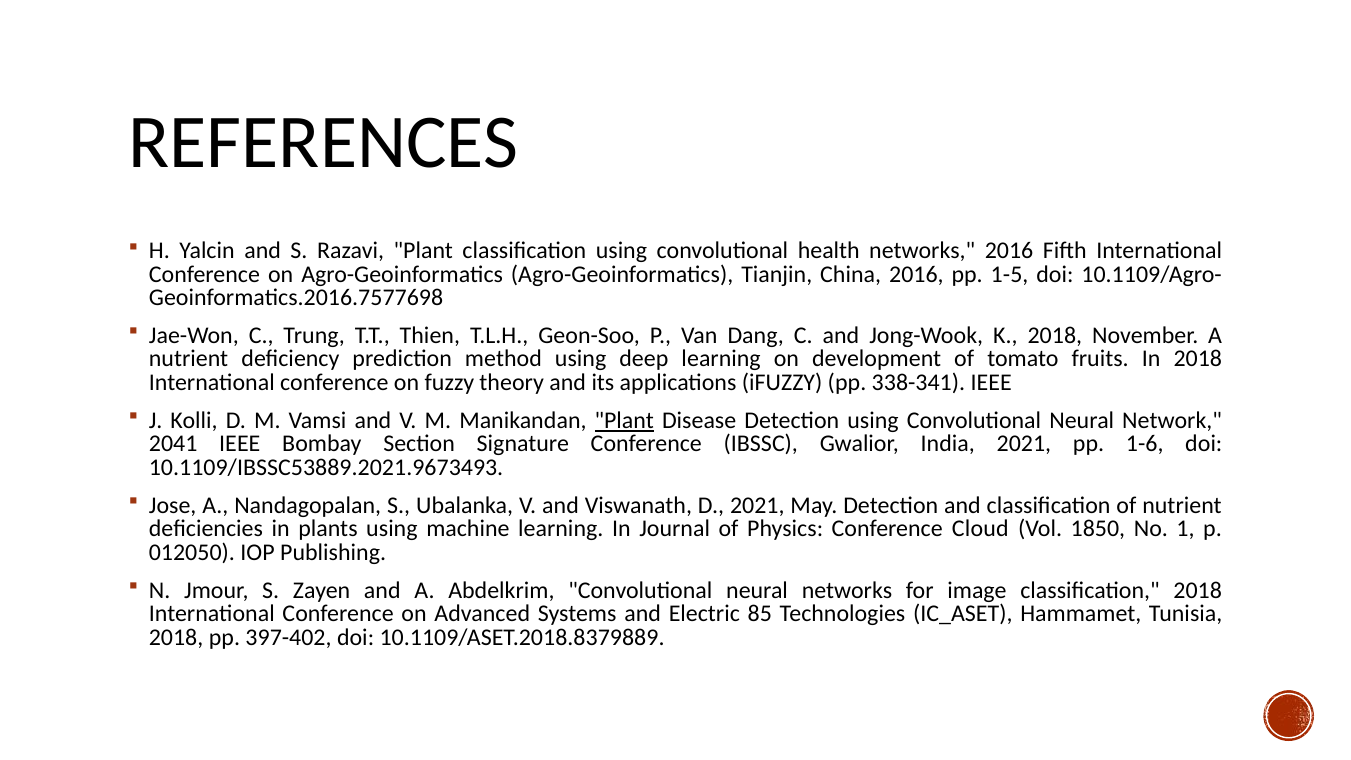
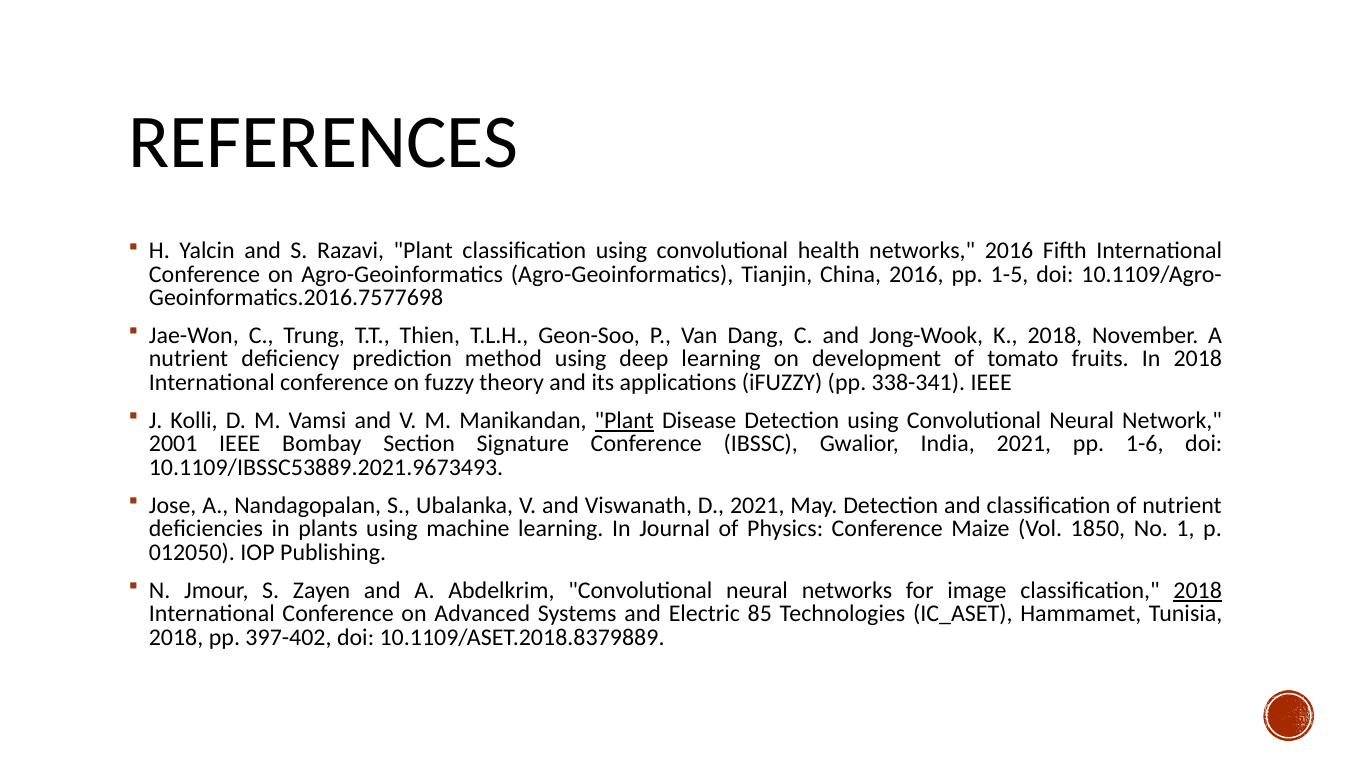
2041: 2041 -> 2001
Cloud: Cloud -> Maize
2018 at (1198, 591) underline: none -> present
